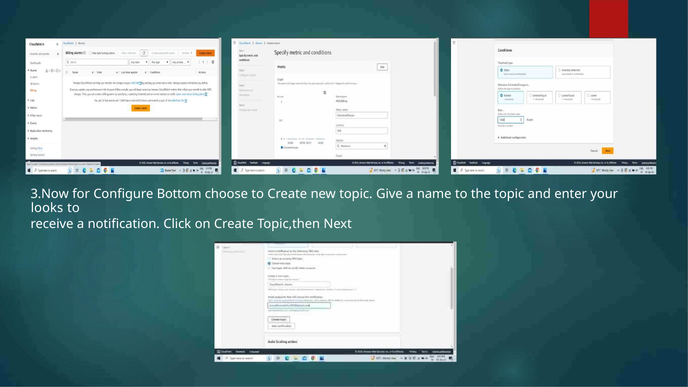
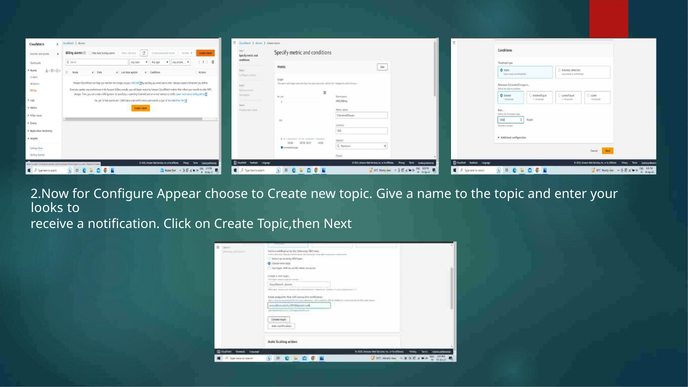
3.Now: 3.Now -> 2.Now
Bottom: Bottom -> Appear
